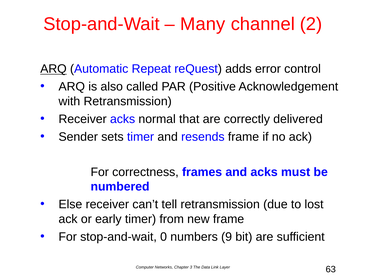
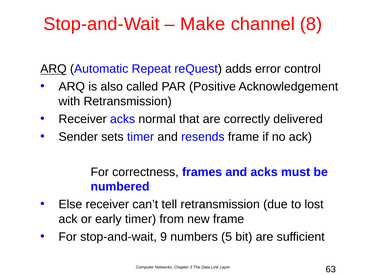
Many: Many -> Make
2: 2 -> 8
0: 0 -> 9
9: 9 -> 5
